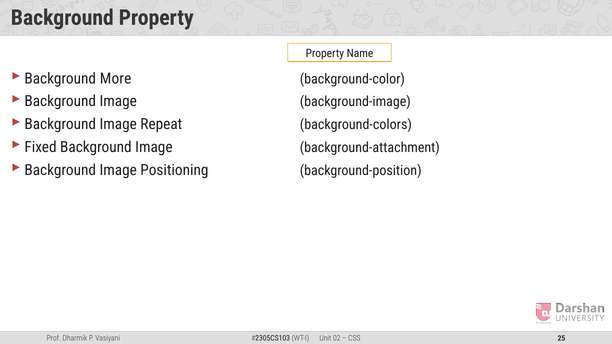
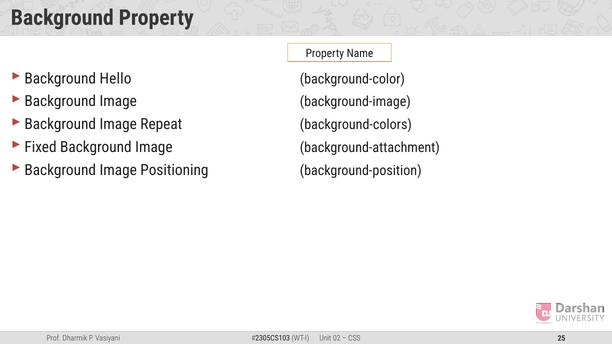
More: More -> Hello
